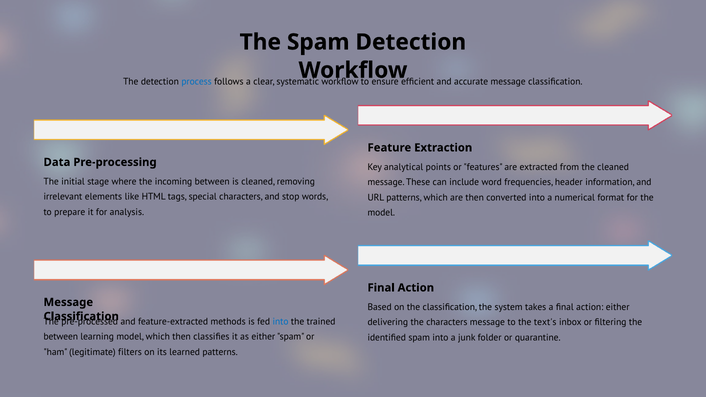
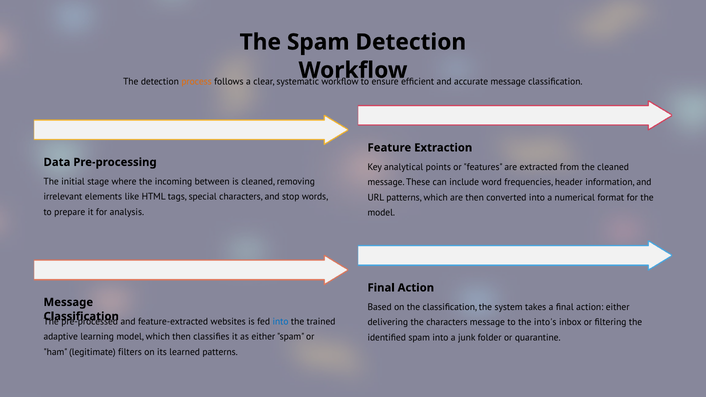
process colour: blue -> orange
methods: methods -> websites
text's: text's -> into's
between at (61, 337): between -> adaptive
